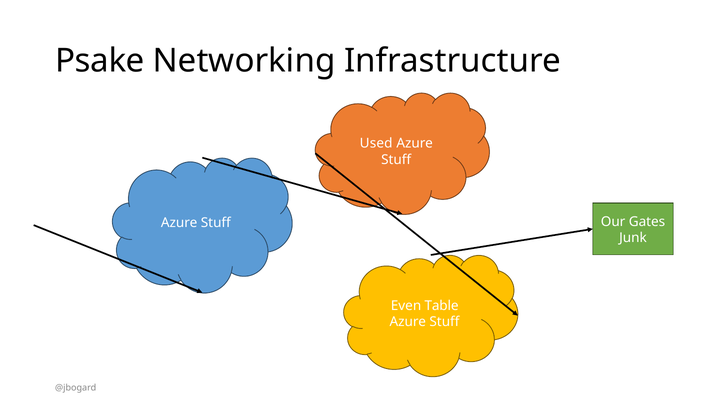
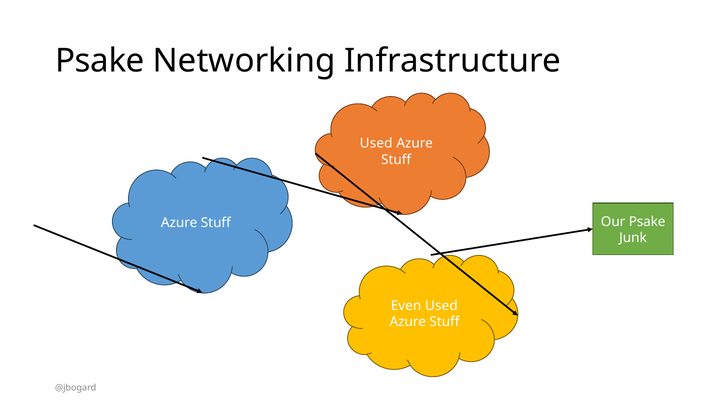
Our Gates: Gates -> Psake
Even Table: Table -> Used
